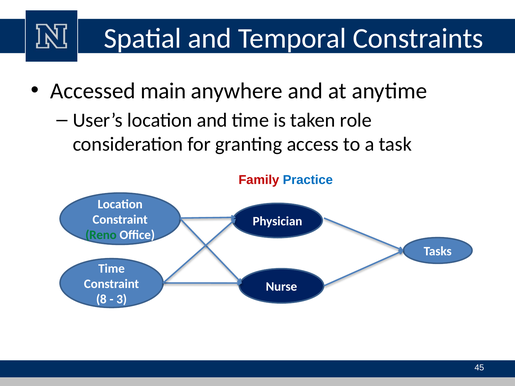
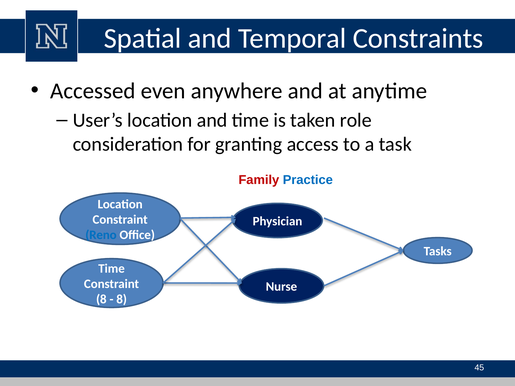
main: main -> even
Reno colour: green -> blue
3 at (122, 300): 3 -> 8
